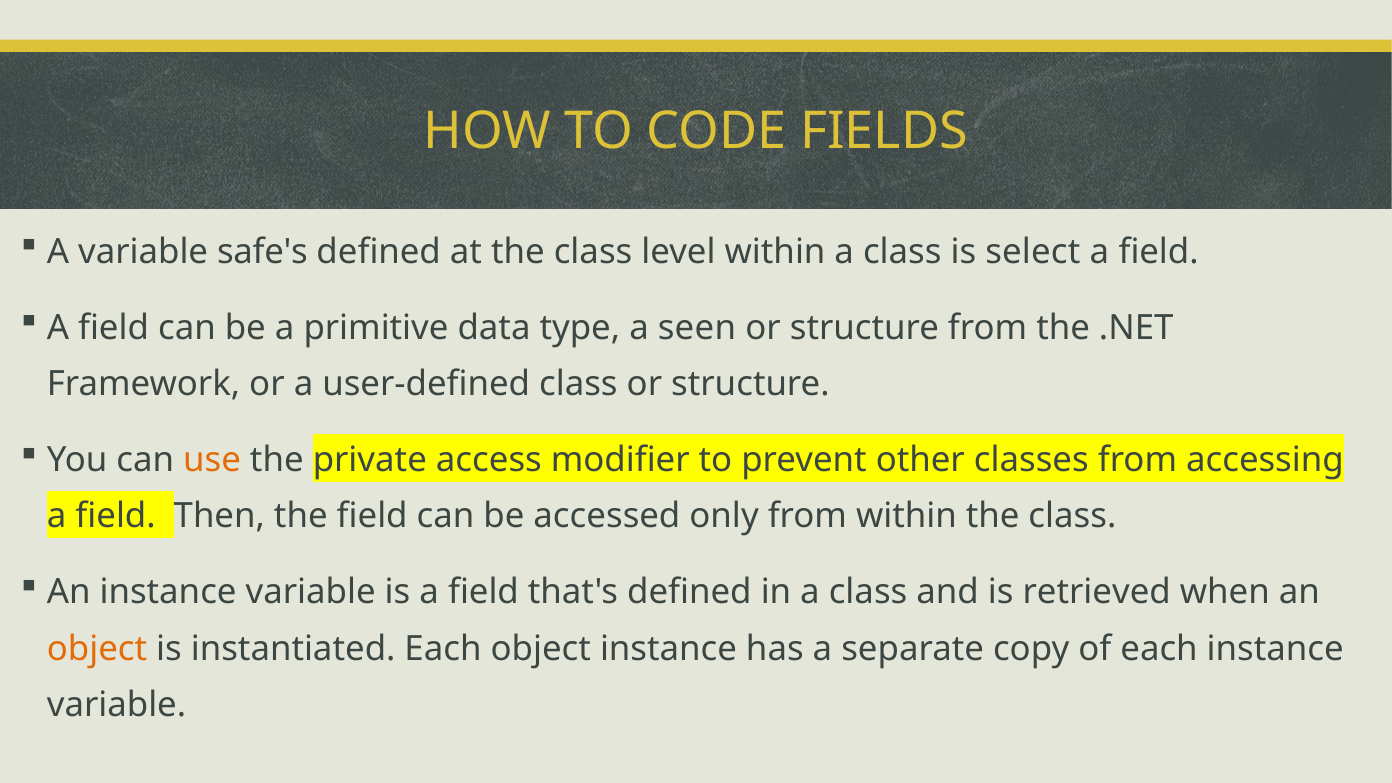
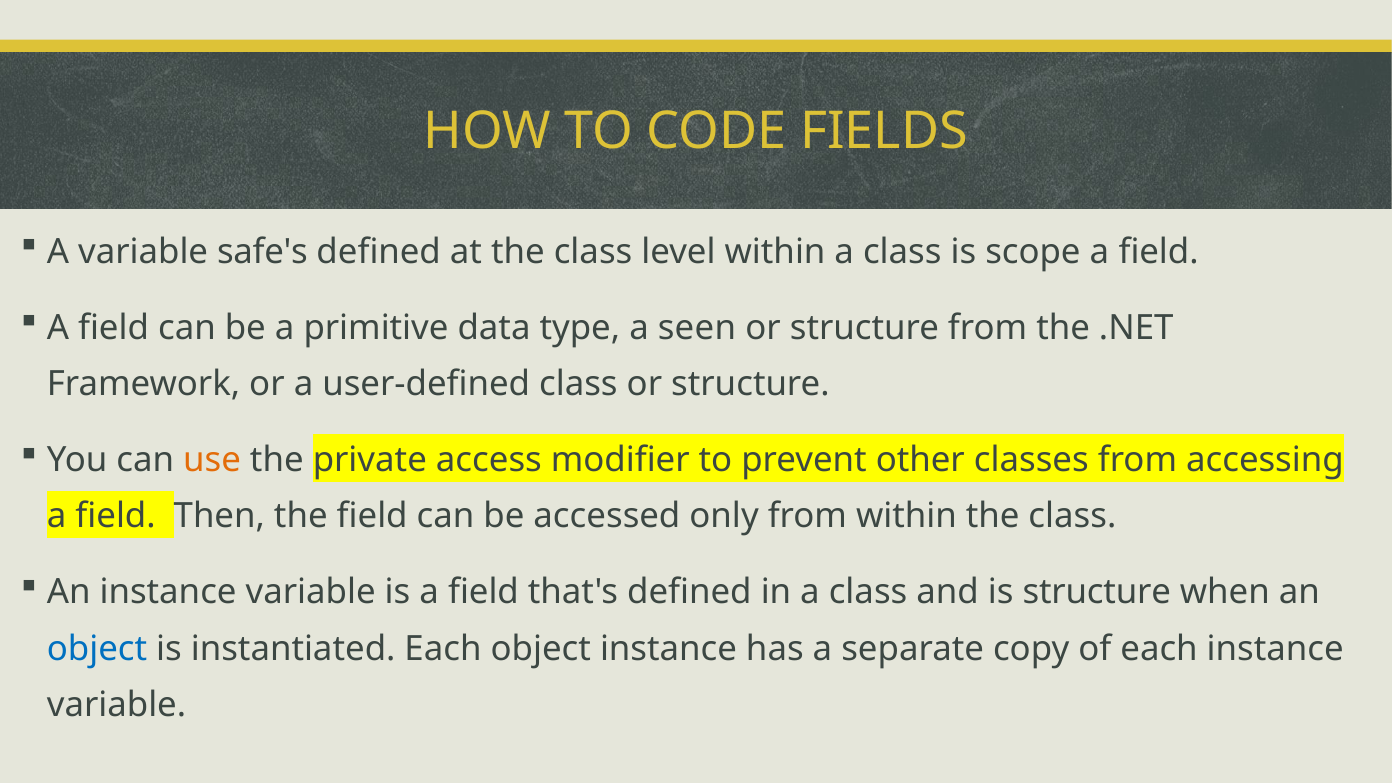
select: select -> scope
is retrieved: retrieved -> structure
object at (97, 649) colour: orange -> blue
